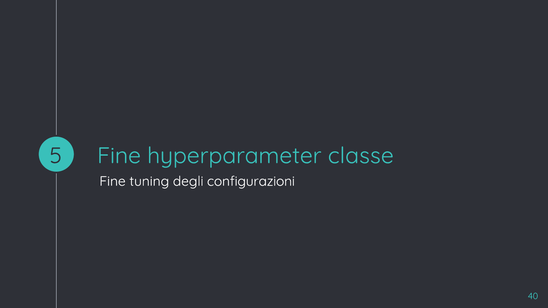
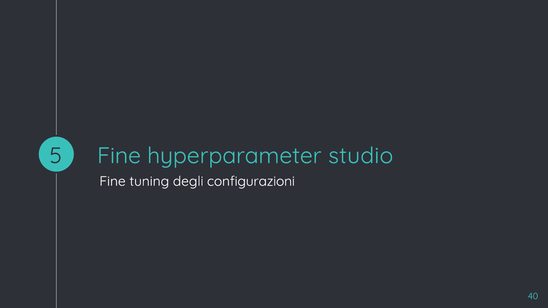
classe: classe -> studio
